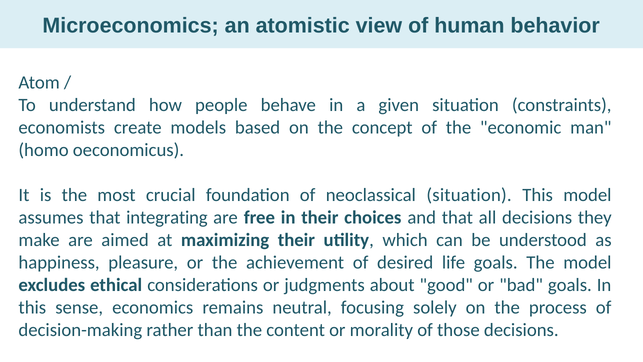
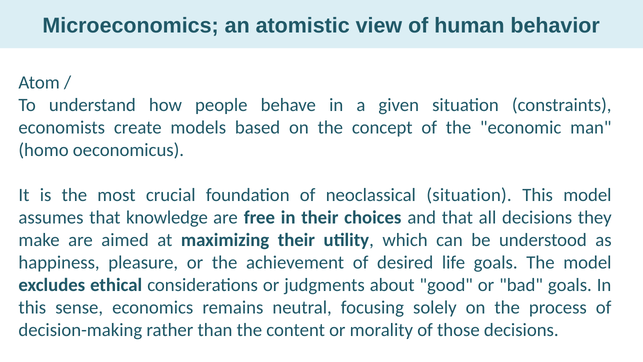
integrating: integrating -> knowledge
